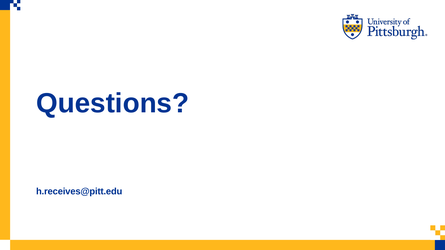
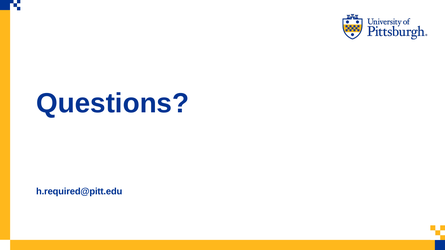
h.receives@pitt.edu: h.receives@pitt.edu -> h.required@pitt.edu
